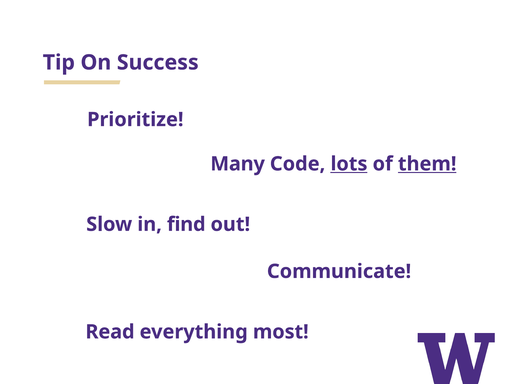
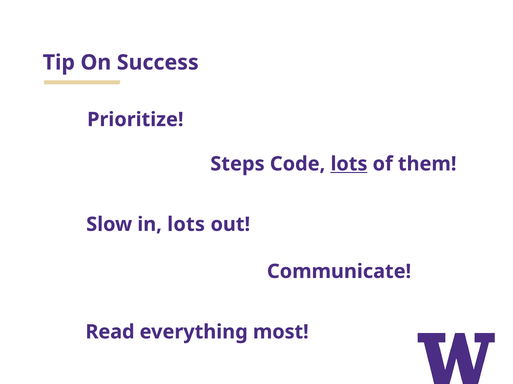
Many: Many -> Steps
them underline: present -> none
in find: find -> lots
